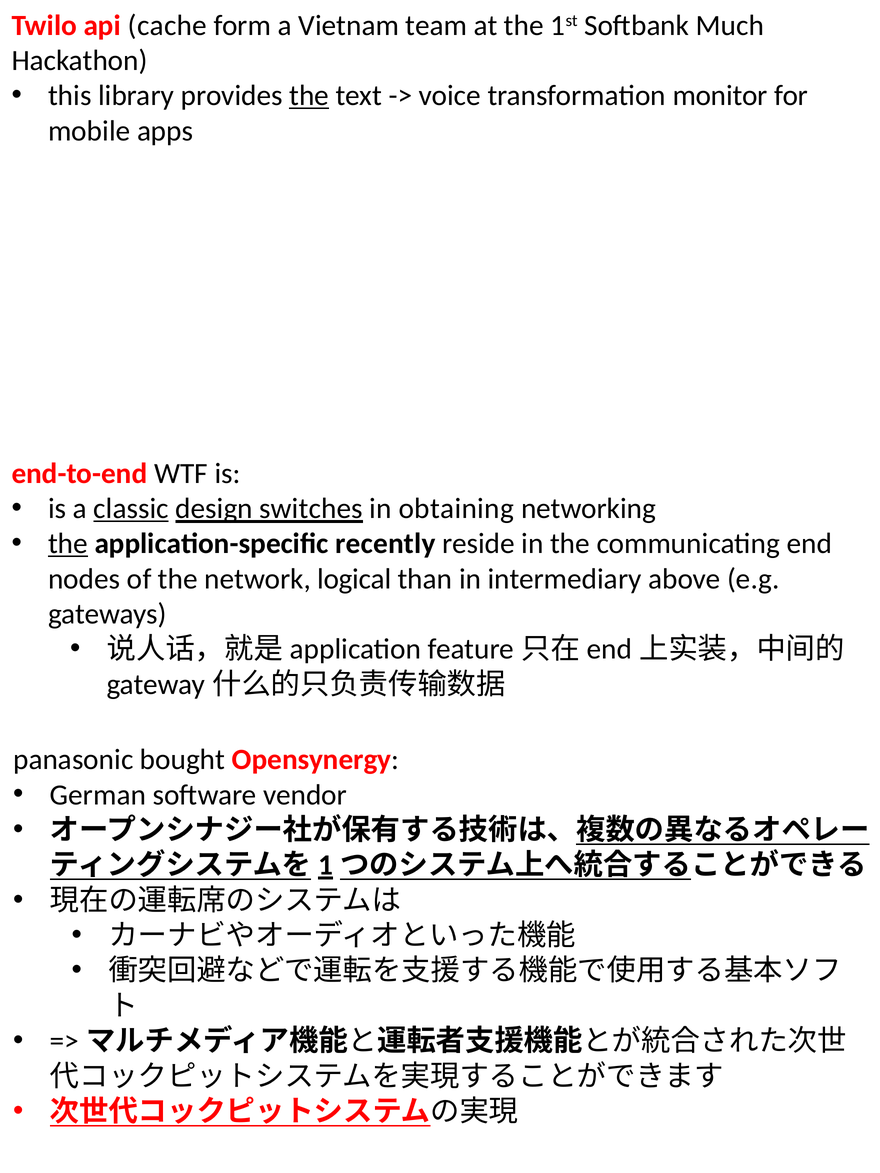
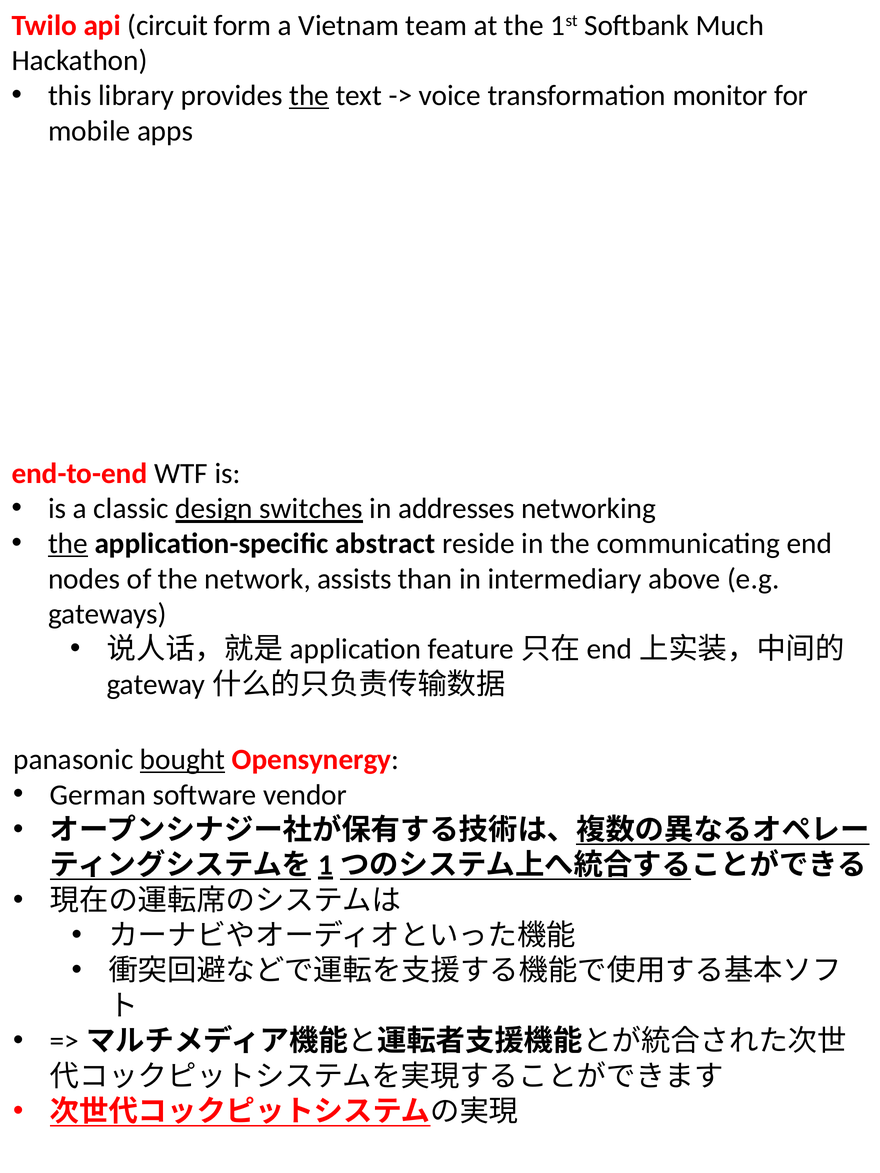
cache: cache -> circuit
classic underline: present -> none
obtaining: obtaining -> addresses
recently: recently -> abstract
logical: logical -> assists
bought underline: none -> present
